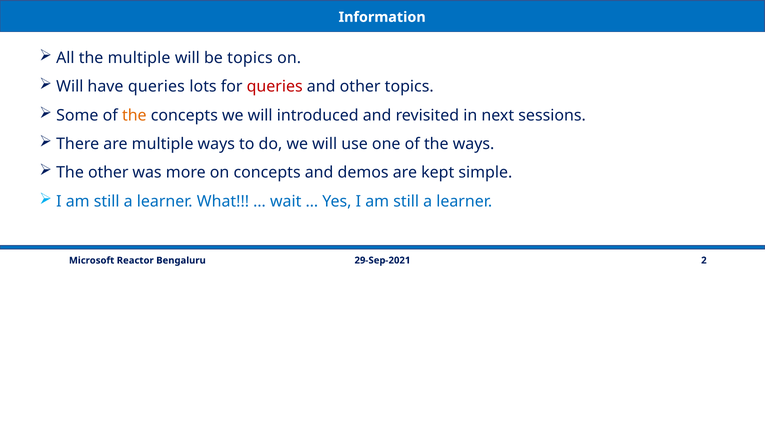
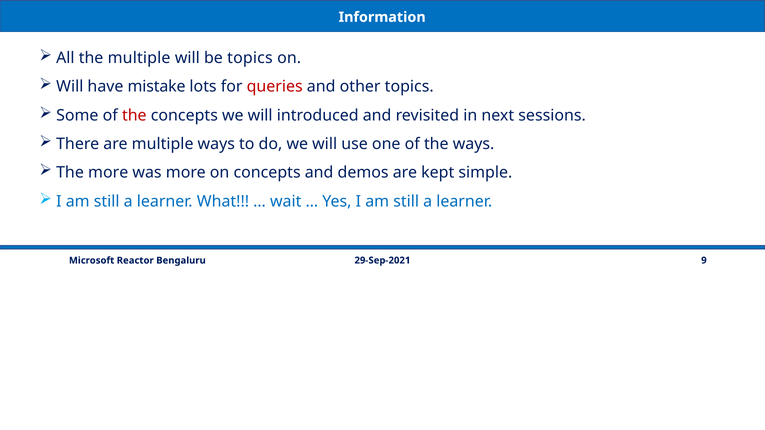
have queries: queries -> mistake
the at (134, 115) colour: orange -> red
The other: other -> more
2: 2 -> 9
